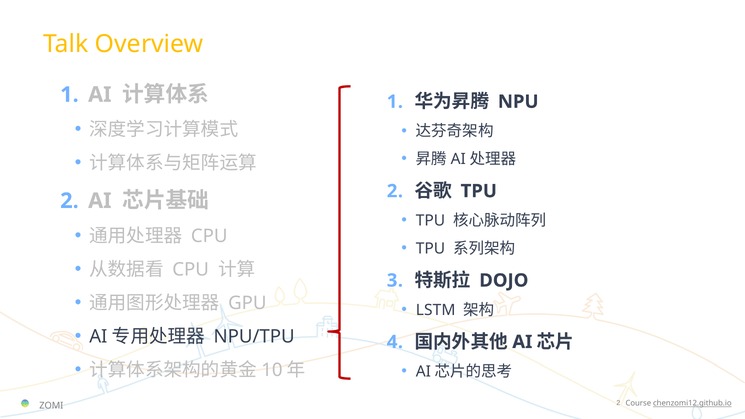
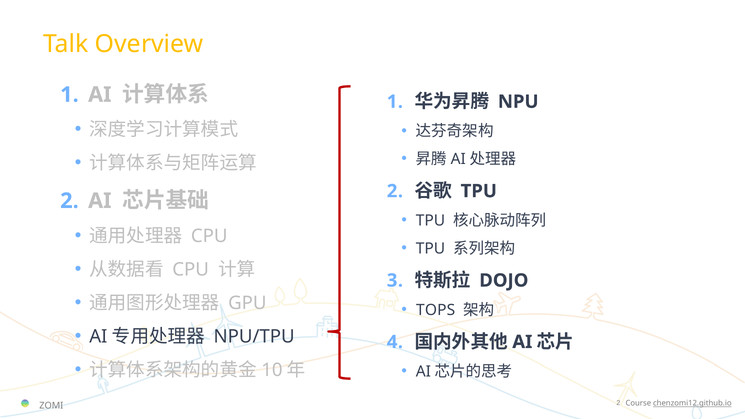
LSTM: LSTM -> TOPS
